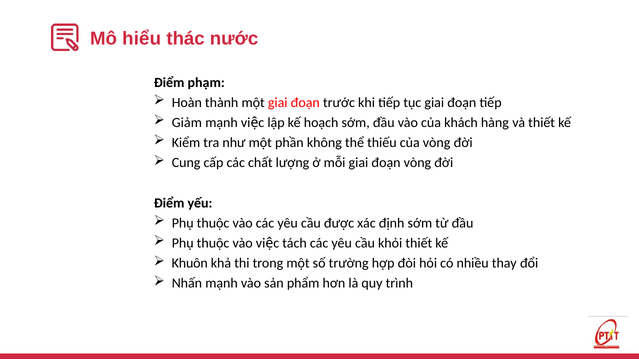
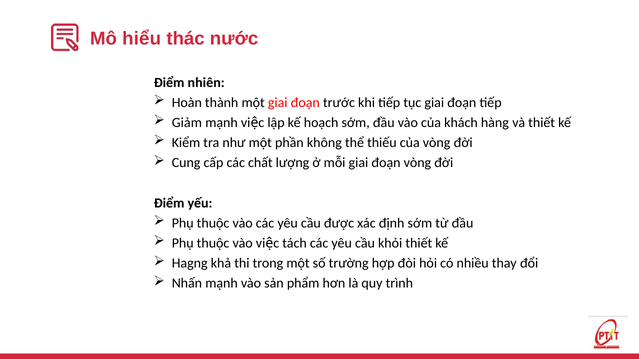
phạm: phạm -> nhiên
Khuôn: Khuôn -> Hagng
